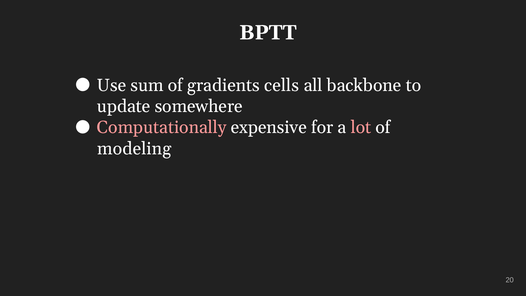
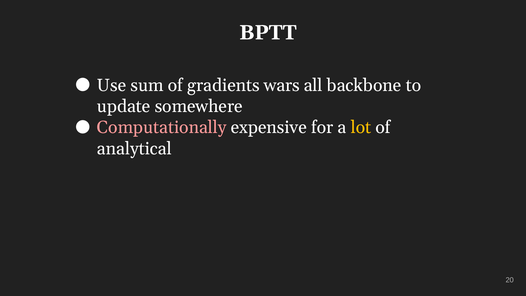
cells: cells -> wars
lot colour: pink -> yellow
modeling: modeling -> analytical
